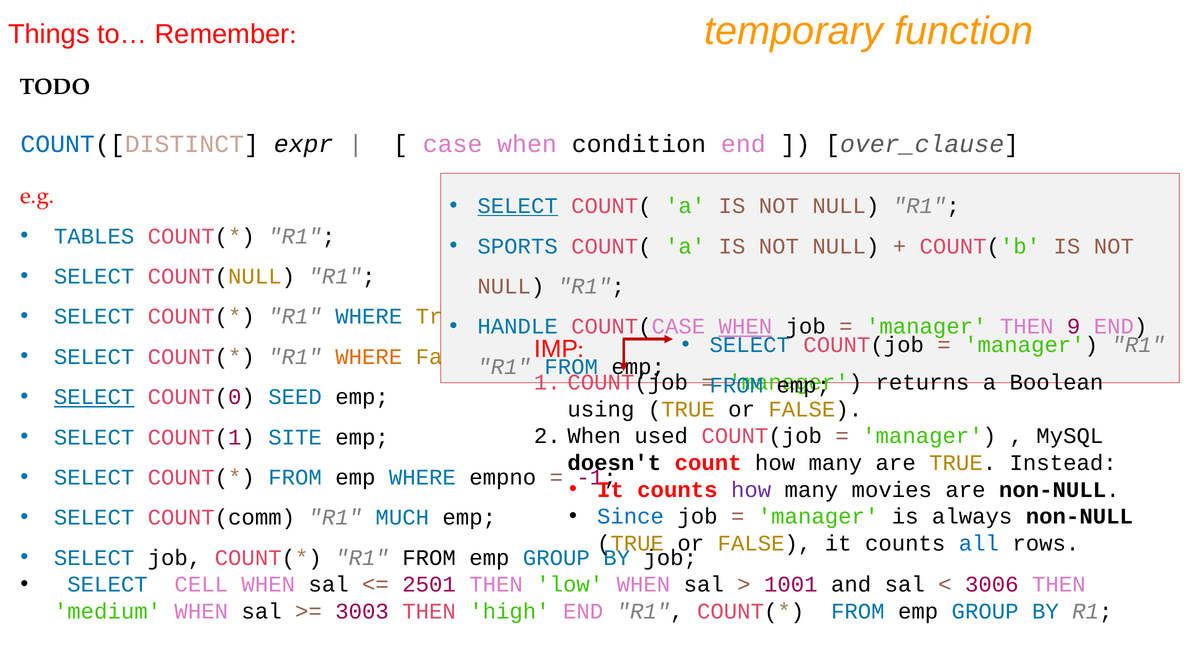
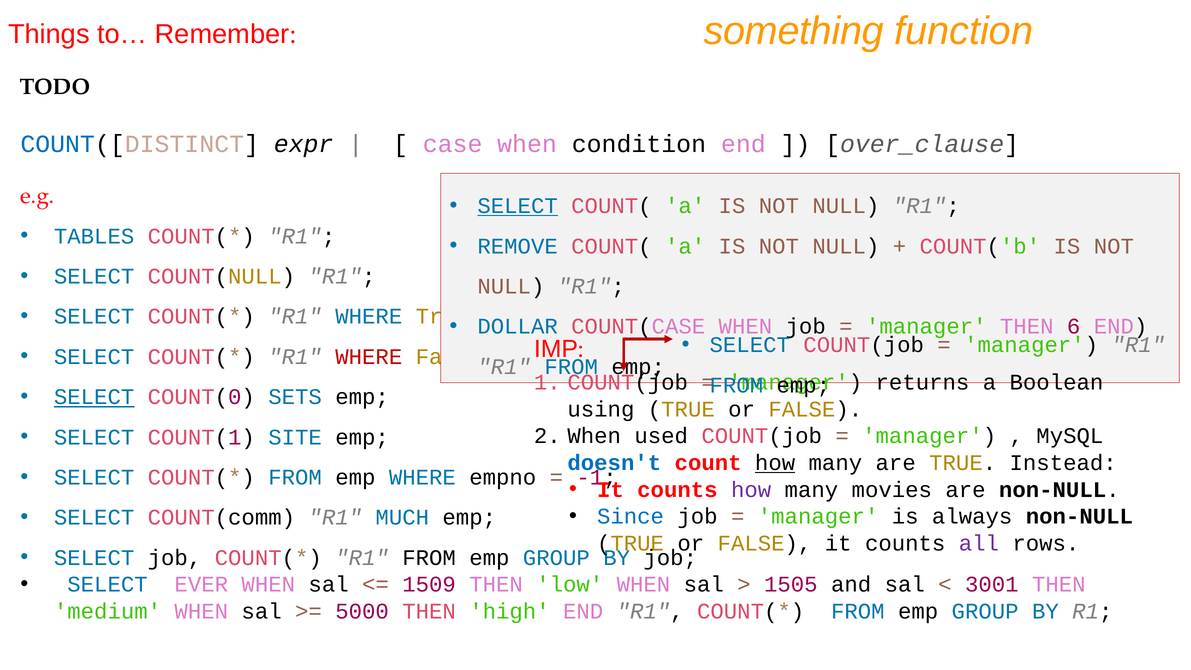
temporary: temporary -> something
SPORTS: SPORTS -> REMOVE
HANDLE: HANDLE -> DOLLAR
WHEN at (745, 327) underline: present -> none
9: 9 -> 6
WHERE at (369, 357) colour: orange -> red
SEED: SEED -> SETS
doesn't colour: black -> blue
how at (775, 463) underline: none -> present
all colour: blue -> purple
CELL: CELL -> EVER
2501: 2501 -> 1509
1001: 1001 -> 1505
3006: 3006 -> 3001
3003: 3003 -> 5000
